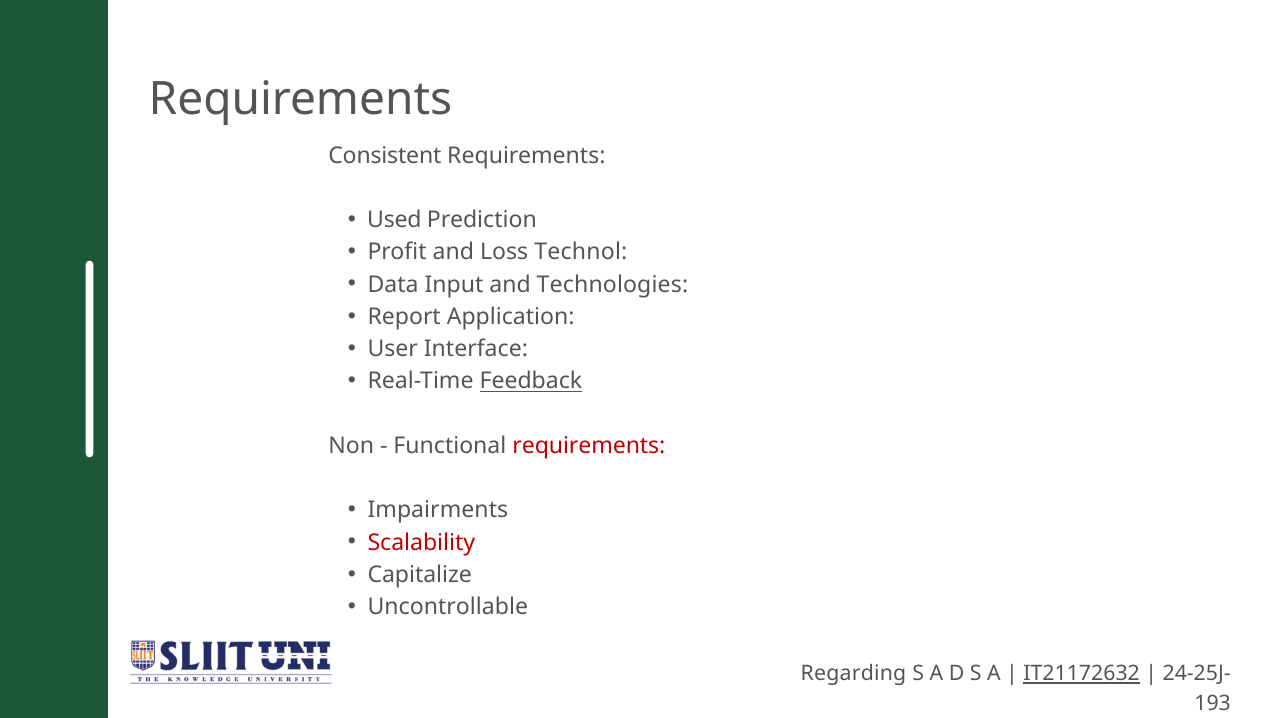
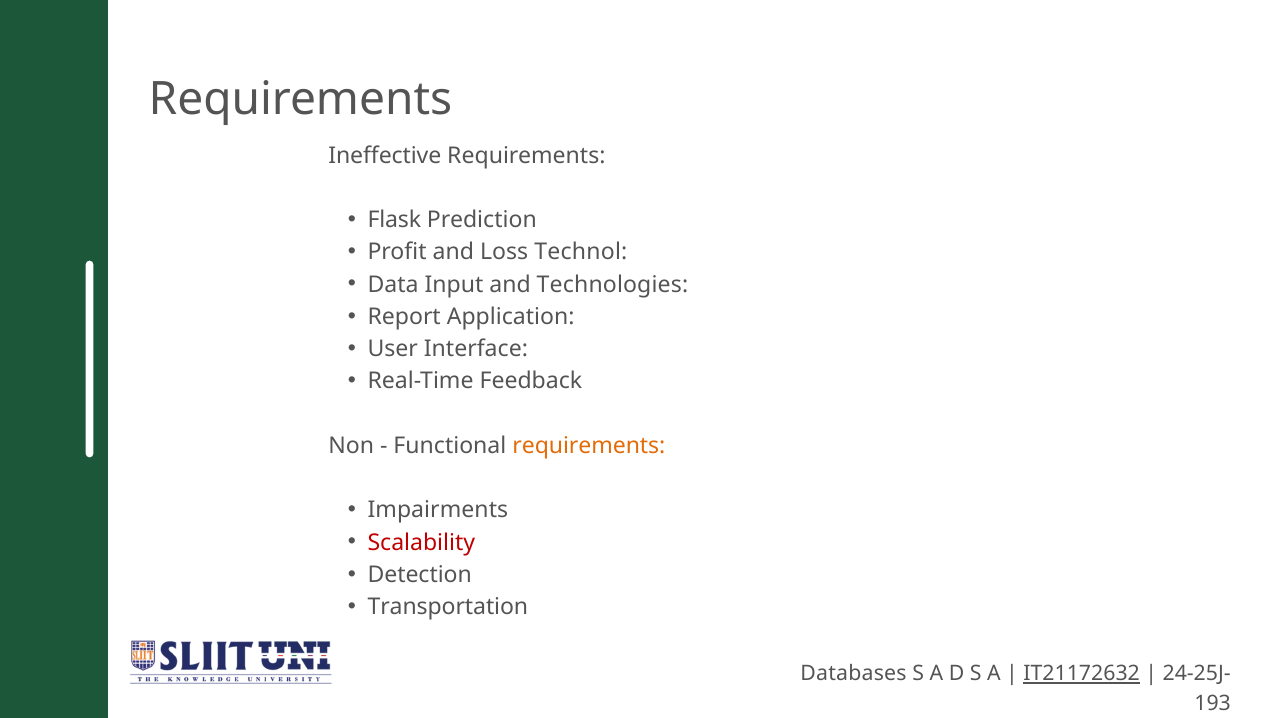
Consistent: Consistent -> Ineffective
Used: Used -> Flask
Feedback underline: present -> none
requirements at (589, 446) colour: red -> orange
Capitalize: Capitalize -> Detection
Uncontrollable: Uncontrollable -> Transportation
Regarding: Regarding -> Databases
